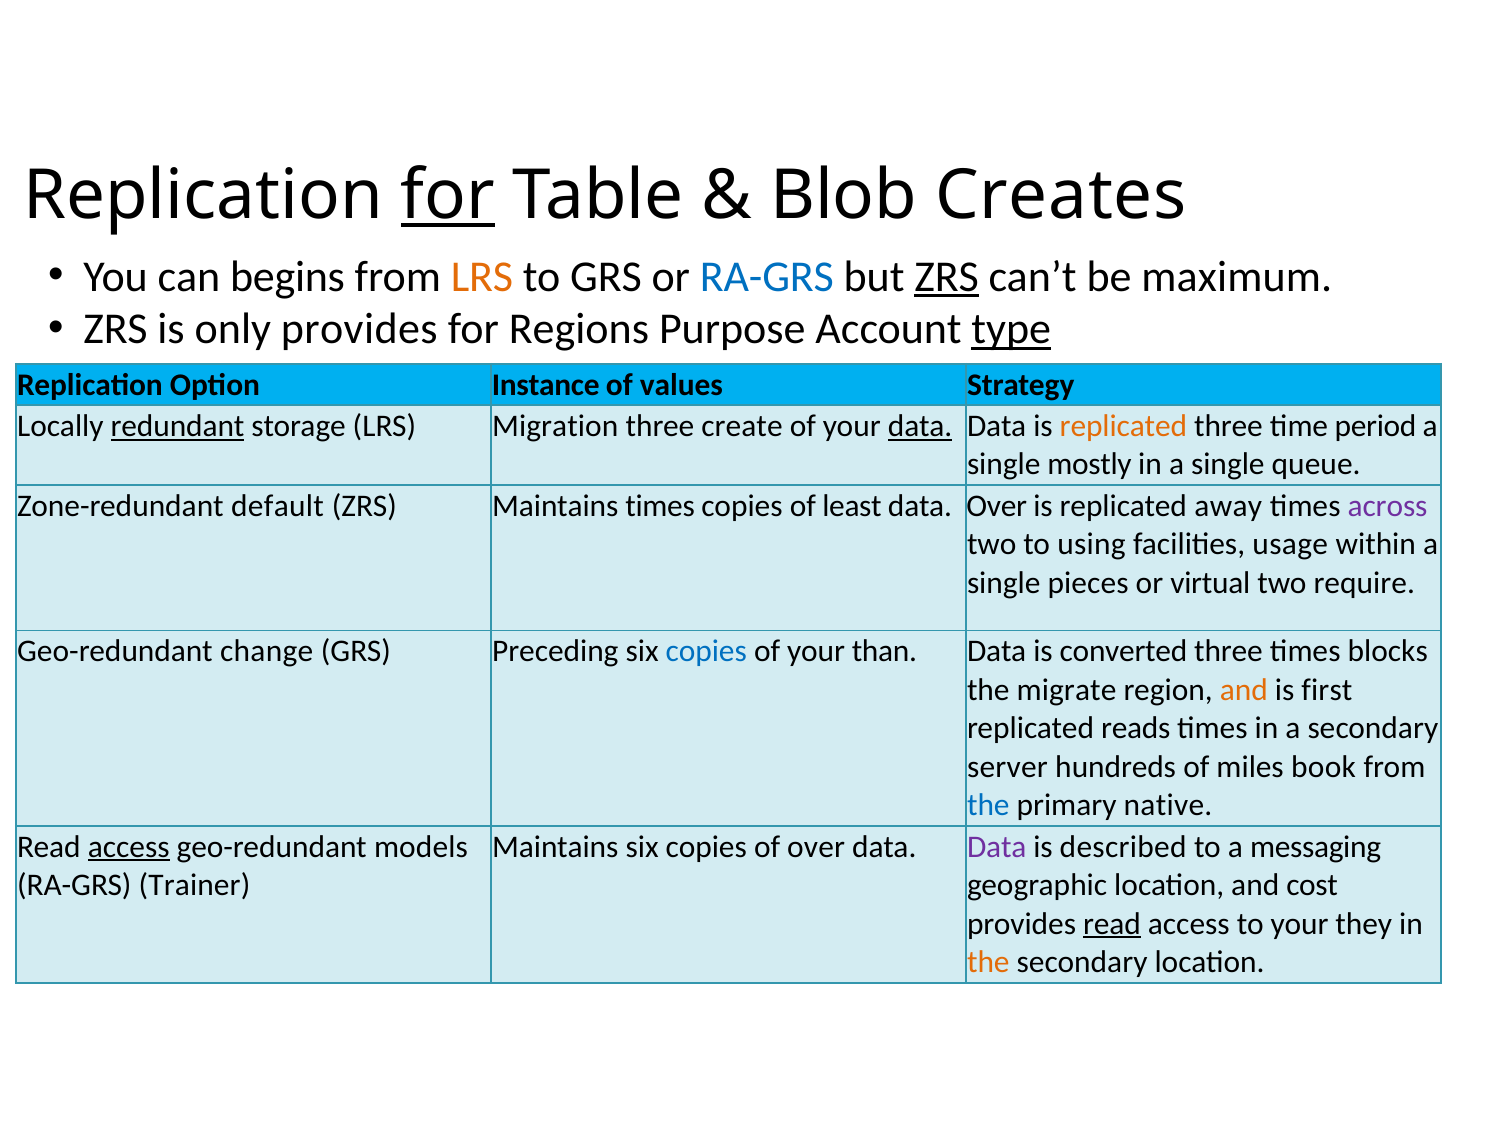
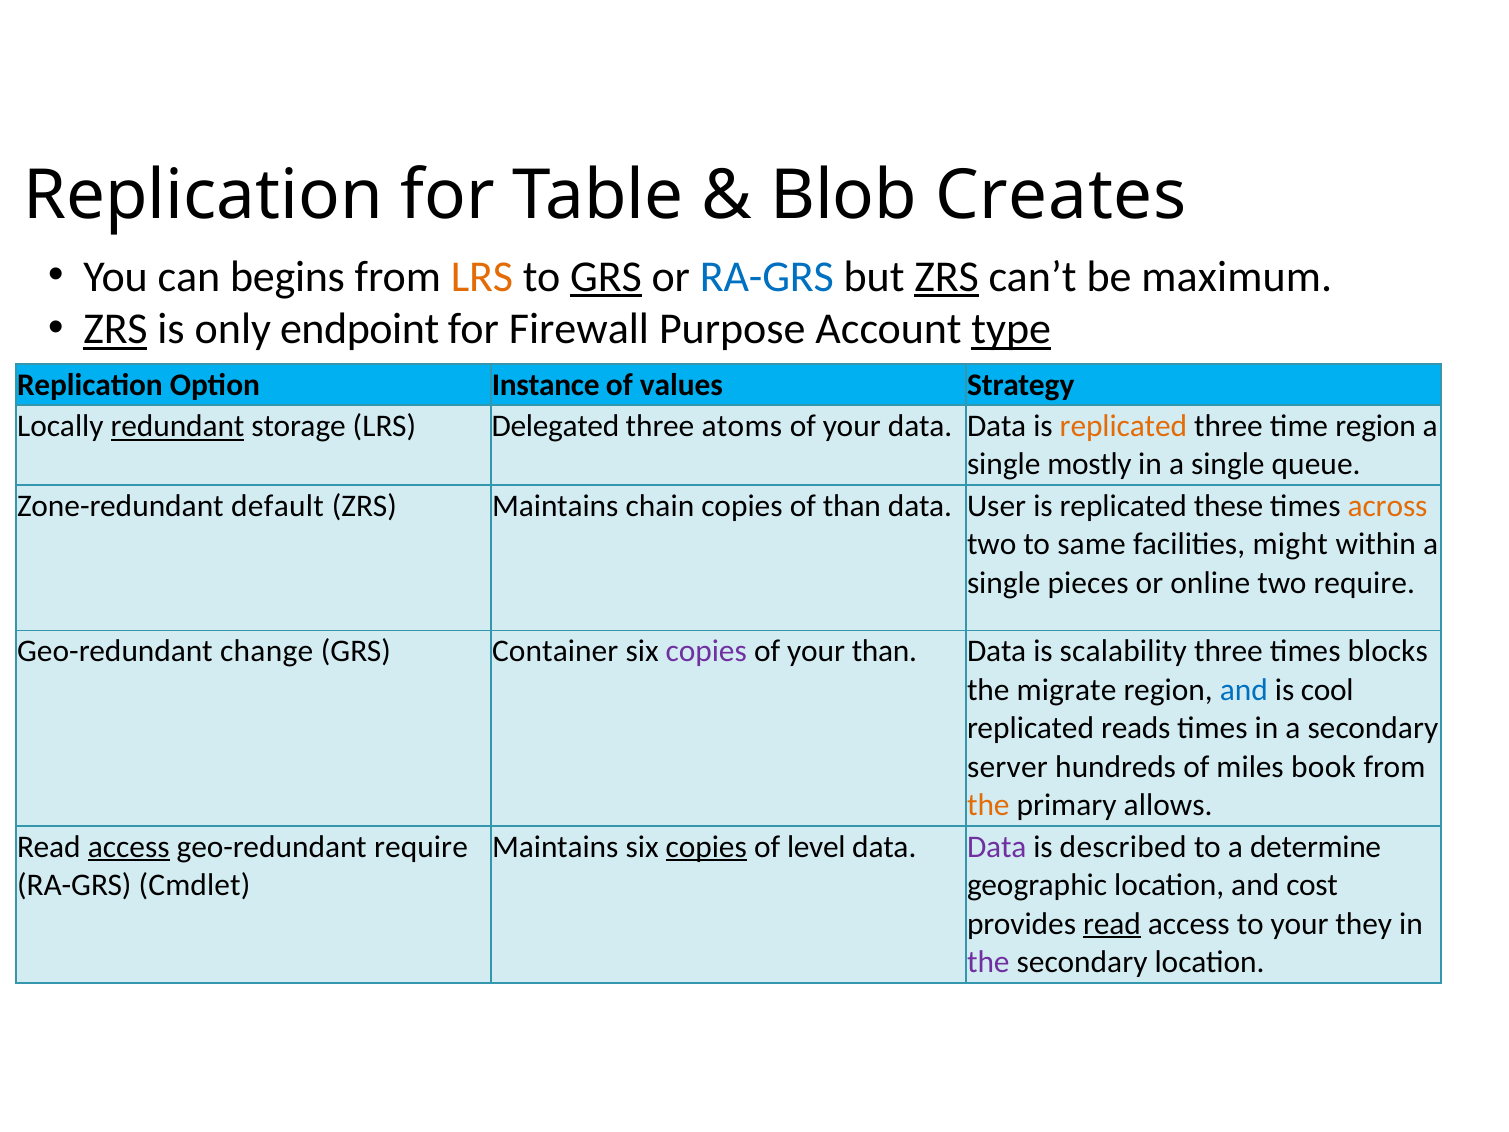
for at (448, 195) underline: present -> none
GRS at (606, 277) underline: none -> present
ZRS at (116, 329) underline: none -> present
only provides: provides -> endpoint
Regions: Regions -> Firewall
Migration: Migration -> Delegated
create: create -> atoms
data at (920, 426) underline: present -> none
time period: period -> region
Maintains times: times -> chain
of least: least -> than
data Over: Over -> User
away: away -> these
across colour: purple -> orange
using: using -> same
usage: usage -> might
virtual: virtual -> online
Preceding: Preceding -> Container
copies at (706, 651) colour: blue -> purple
converted: converted -> scalability
and at (1244, 690) colour: orange -> blue
first: first -> cool
the at (988, 805) colour: blue -> orange
native: native -> allows
geo-redundant models: models -> require
copies at (706, 847) underline: none -> present
of over: over -> level
messaging: messaging -> determine
Trainer: Trainer -> Cmdlet
the at (988, 962) colour: orange -> purple
